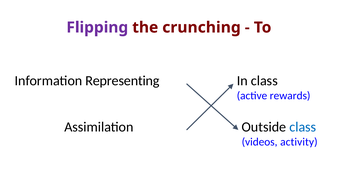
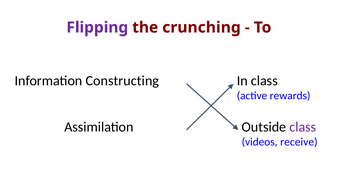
Representing: Representing -> Constructing
class at (303, 127) colour: blue -> purple
activity: activity -> receive
